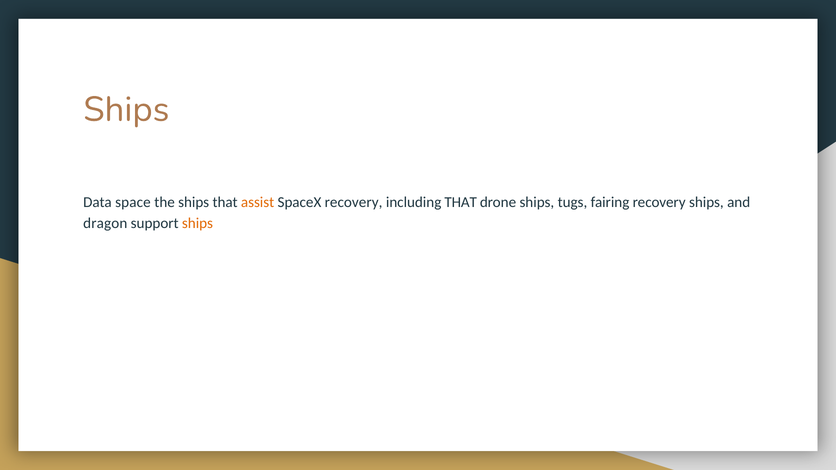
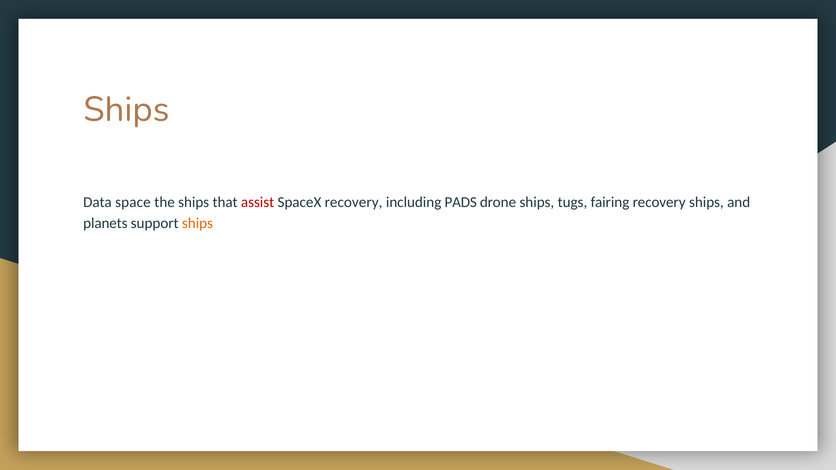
assist colour: orange -> red
including THAT: THAT -> PADS
dragon: dragon -> planets
